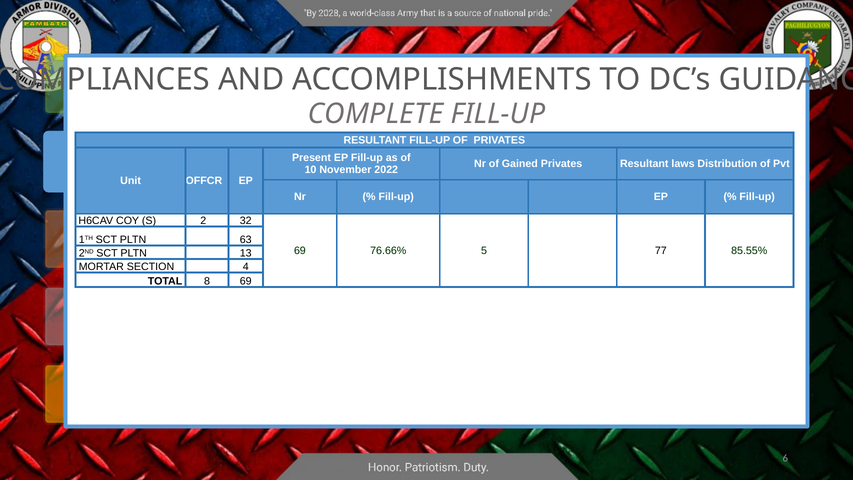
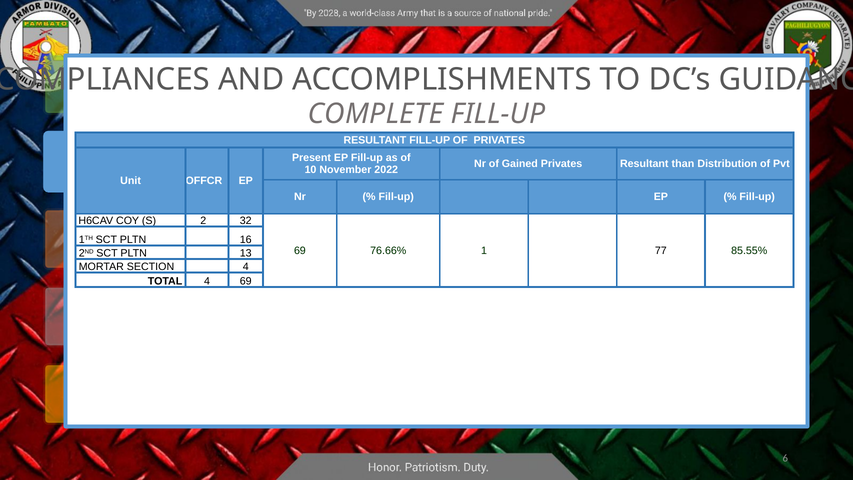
laws: laws -> than
63: 63 -> 16
5: 5 -> 1
TOTAL 8: 8 -> 4
